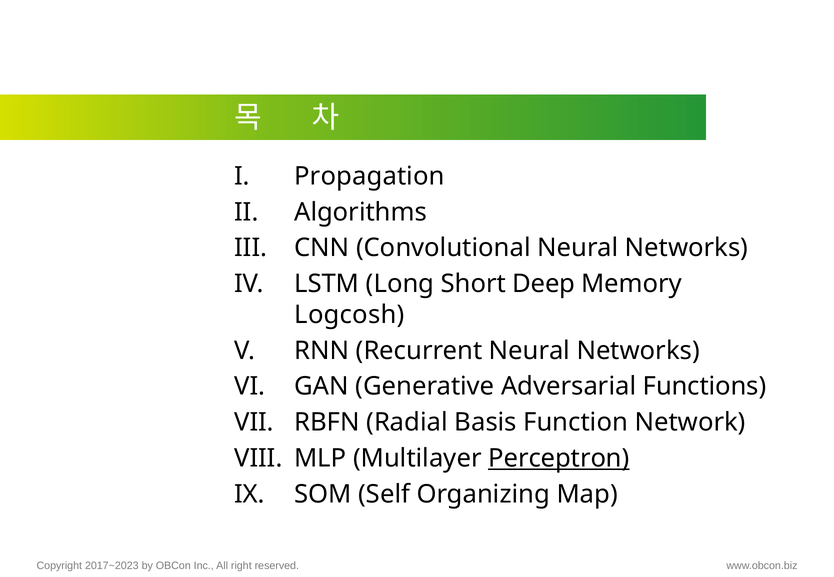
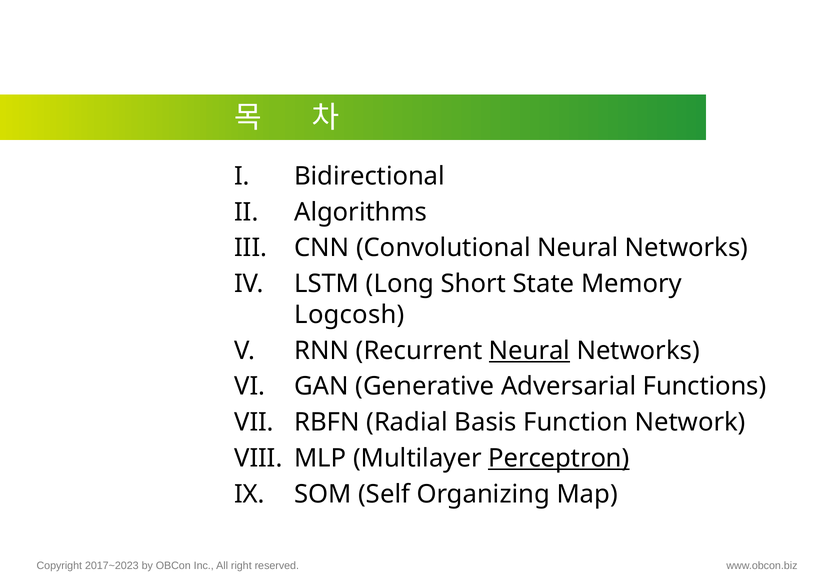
Propagation: Propagation -> Bidirectional
Deep: Deep -> State
Neural at (529, 351) underline: none -> present
